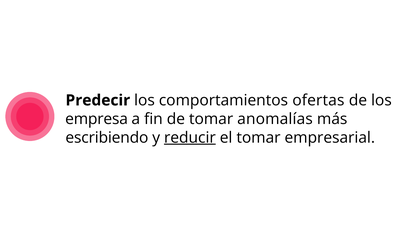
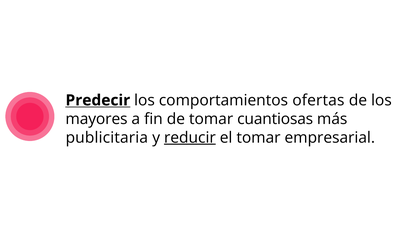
Predecir underline: none -> present
empresa: empresa -> mayores
anomalías: anomalías -> cuantiosas
escribiendo: escribiendo -> publicitaria
